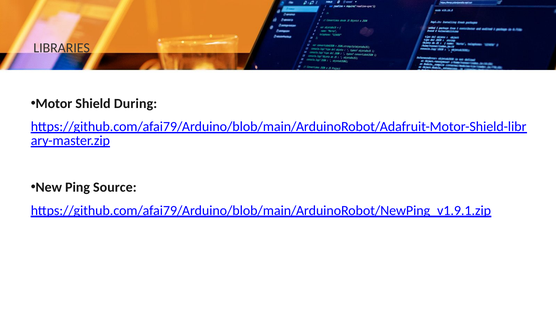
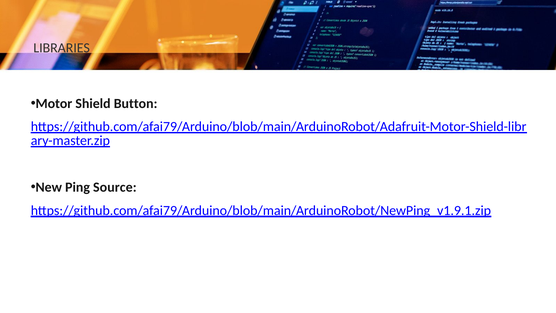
During: During -> Button
